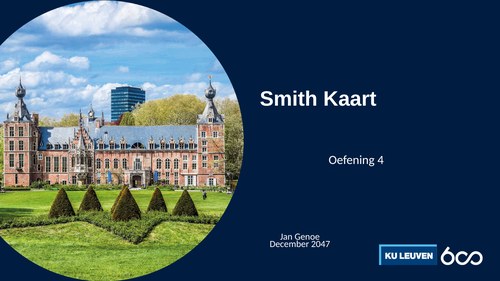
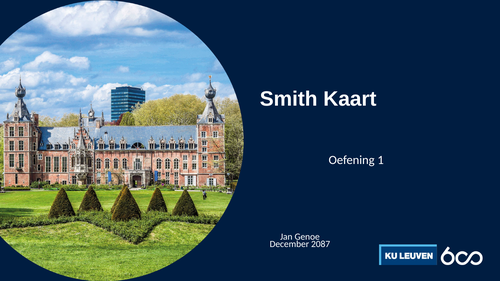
4: 4 -> 1
2047: 2047 -> 2087
